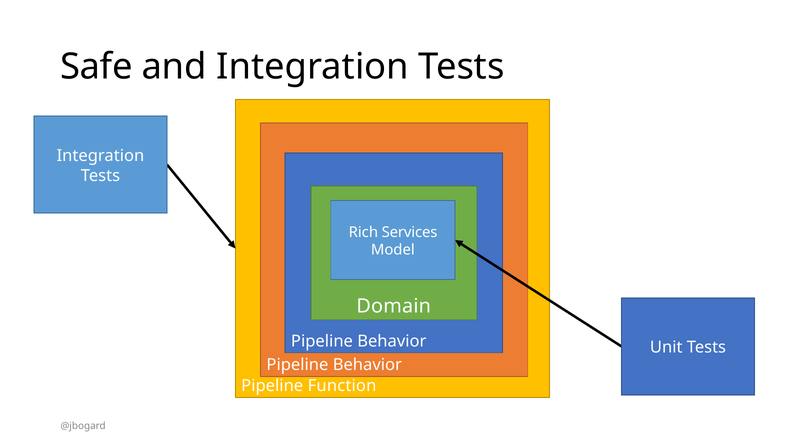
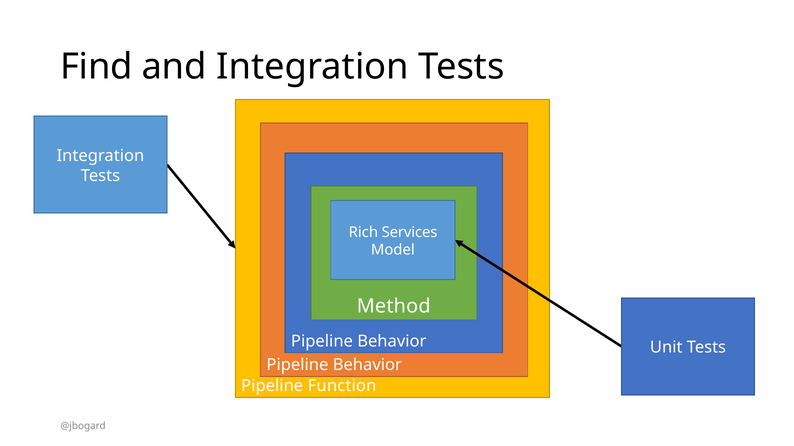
Safe: Safe -> Find
Domain: Domain -> Method
